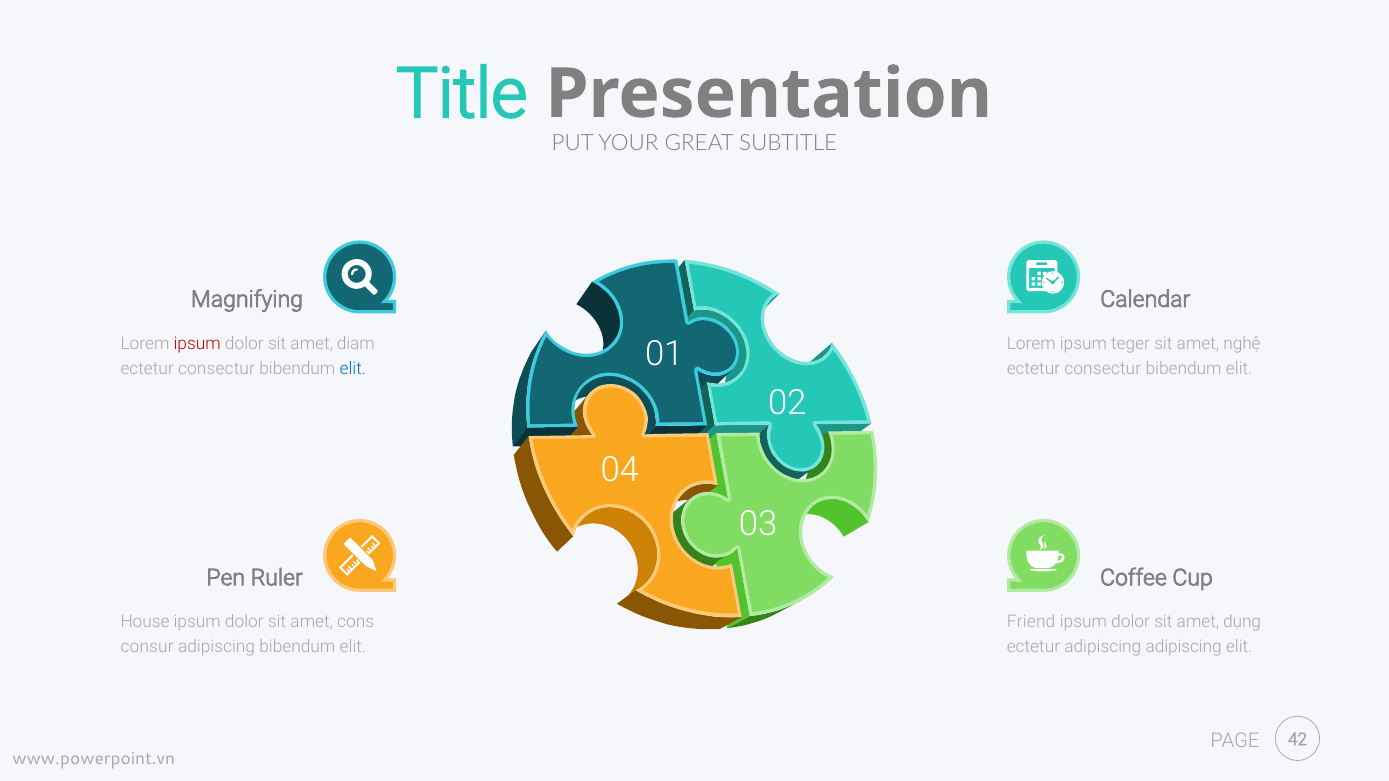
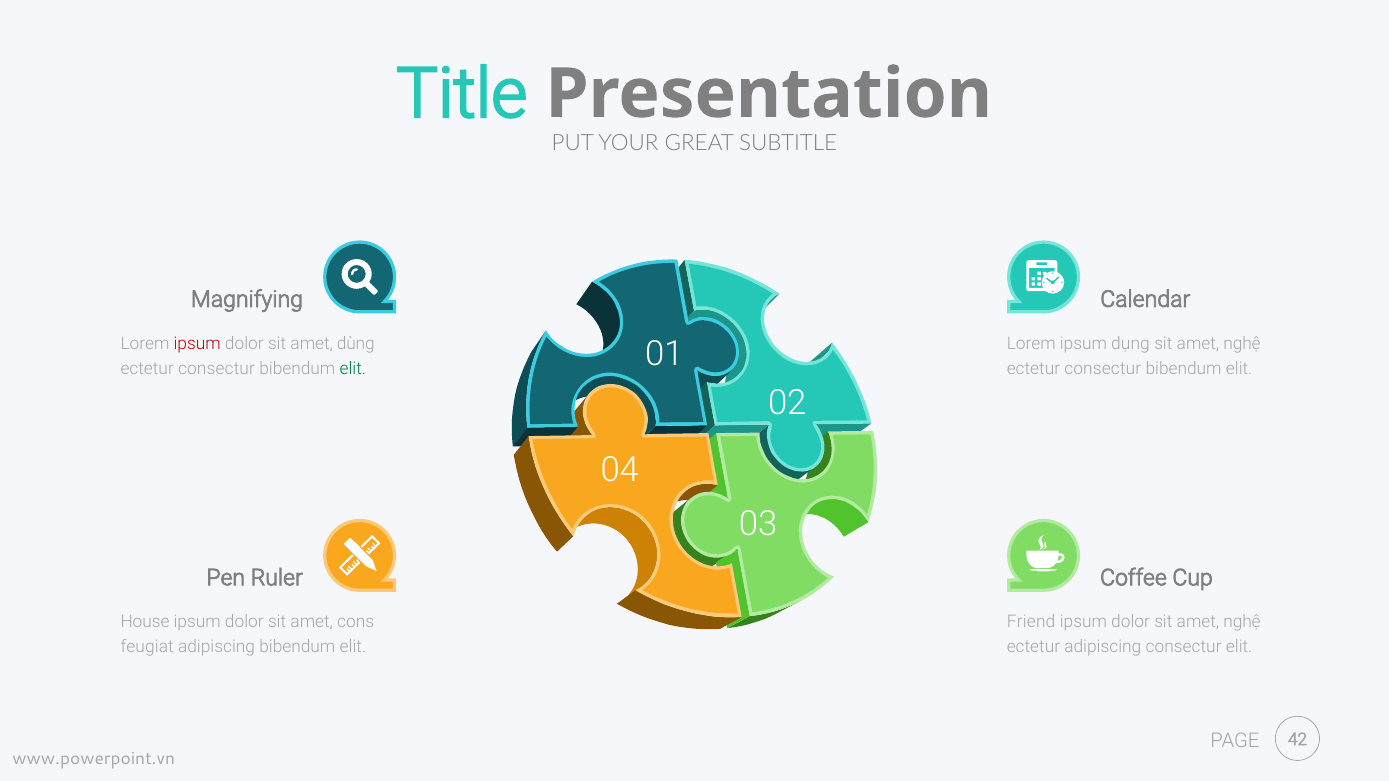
diam: diam -> dùng
teger: teger -> dụng
elit at (353, 368) colour: blue -> green
dolor sit amet dụng: dụng -> nghệ
consur: consur -> feugiat
adipiscing adipiscing: adipiscing -> consectur
